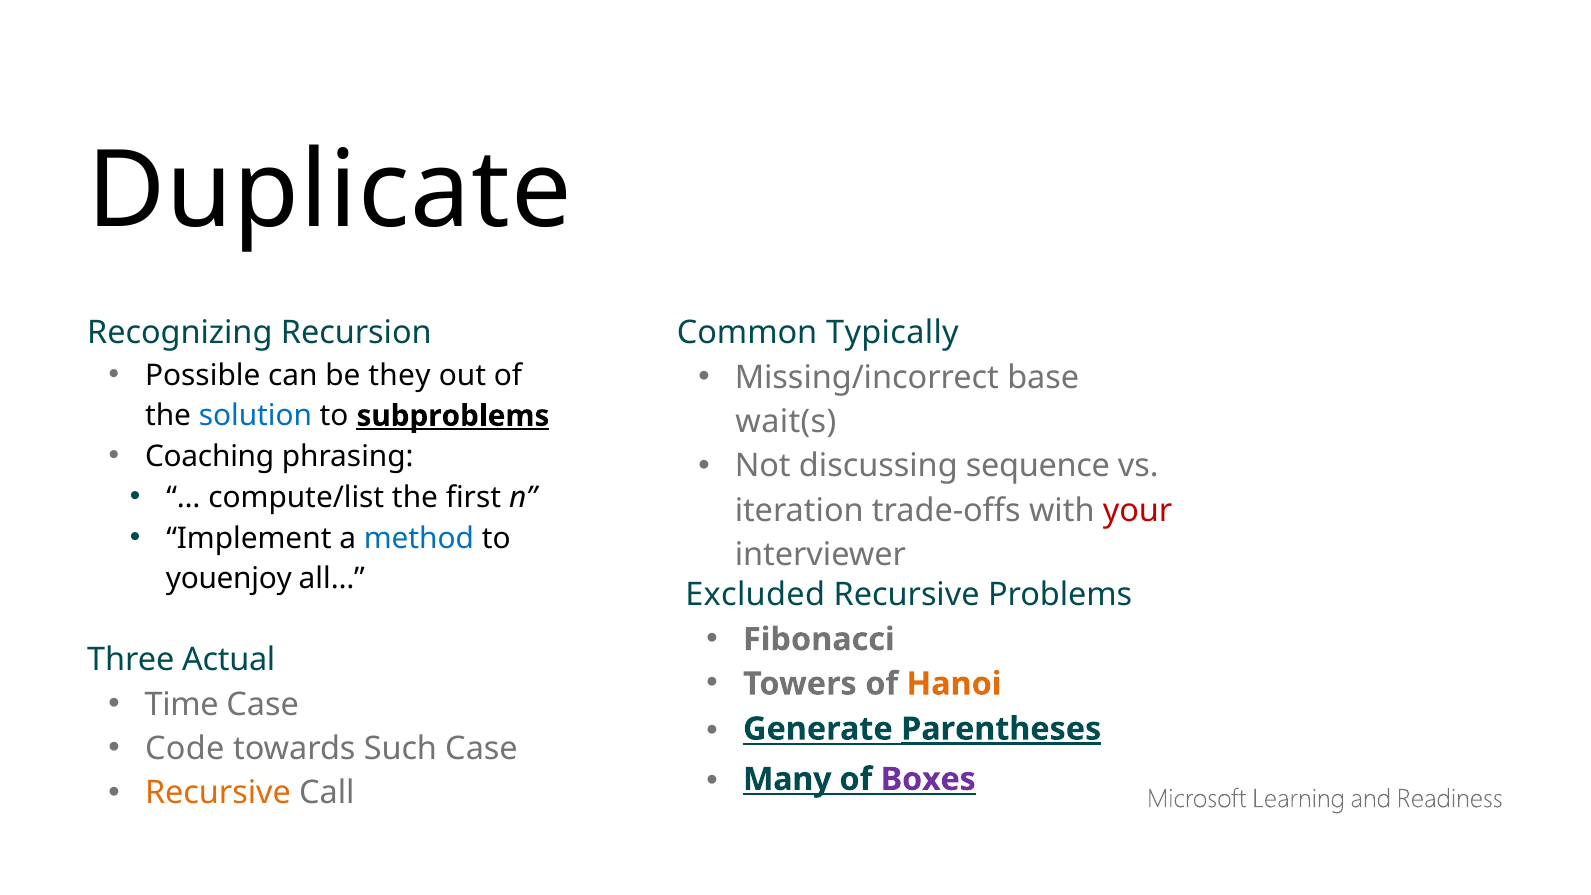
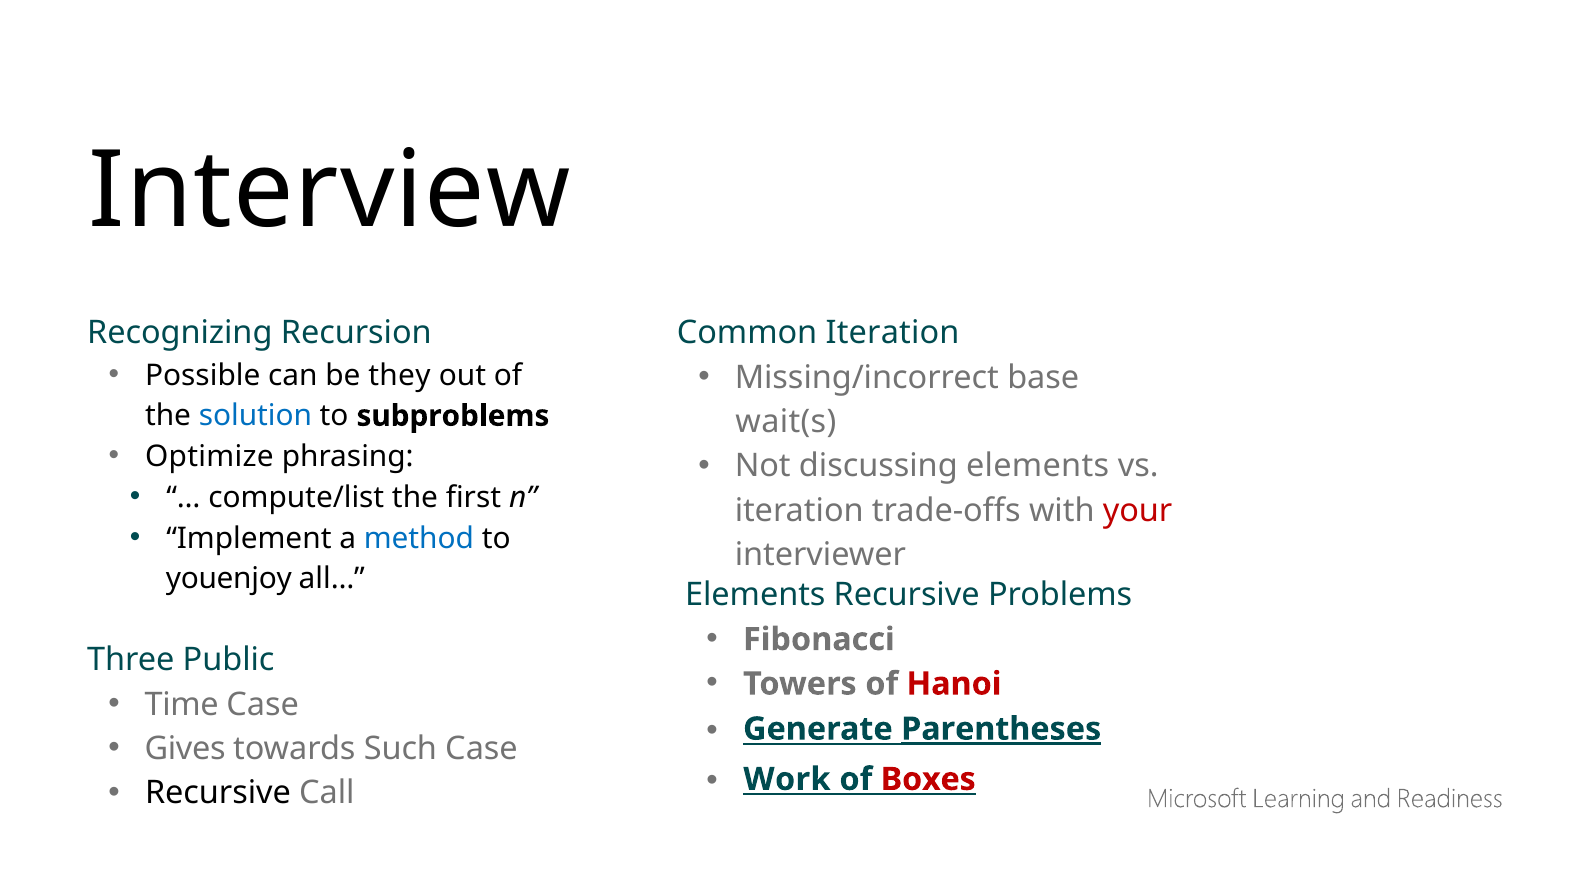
Duplicate: Duplicate -> Interview
Common Typically: Typically -> Iteration
subproblems underline: present -> none
Coaching: Coaching -> Optimize
discussing sequence: sequence -> elements
Excluded at (755, 595): Excluded -> Elements
Actual: Actual -> Public
Hanoi colour: orange -> red
Code: Code -> Gives
Many: Many -> Work
Boxes colour: purple -> red
Recursive at (218, 793) colour: orange -> black
